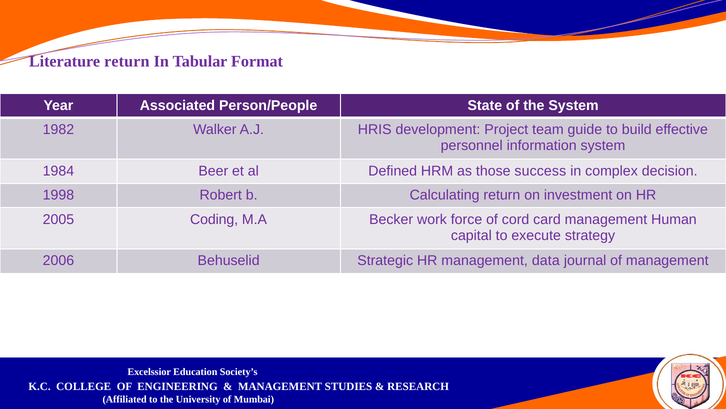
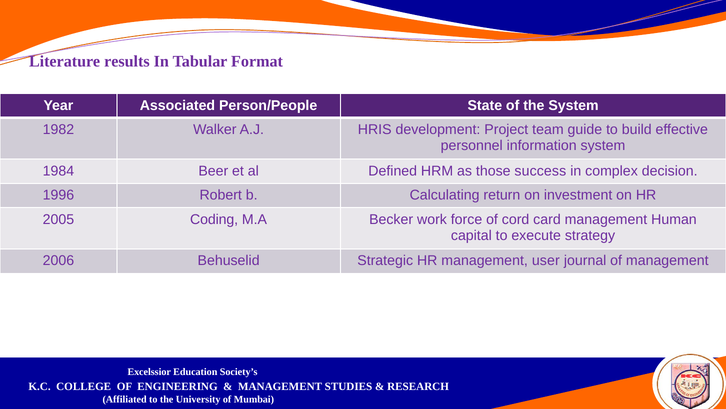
return at (127, 62): return -> results
1998: 1998 -> 1996
data: data -> user
